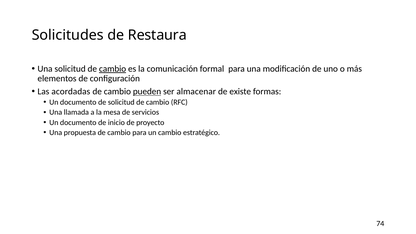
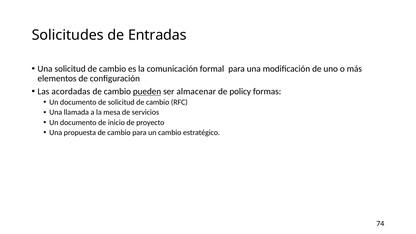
Restaura: Restaura -> Entradas
cambio at (113, 69) underline: present -> none
existe: existe -> policy
